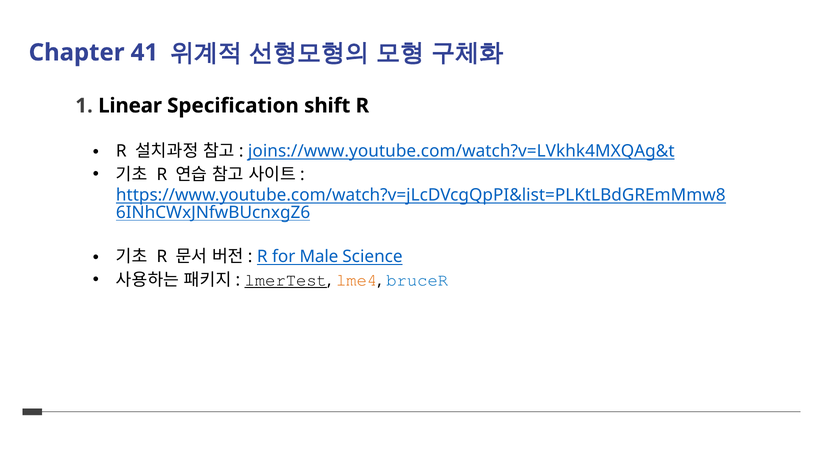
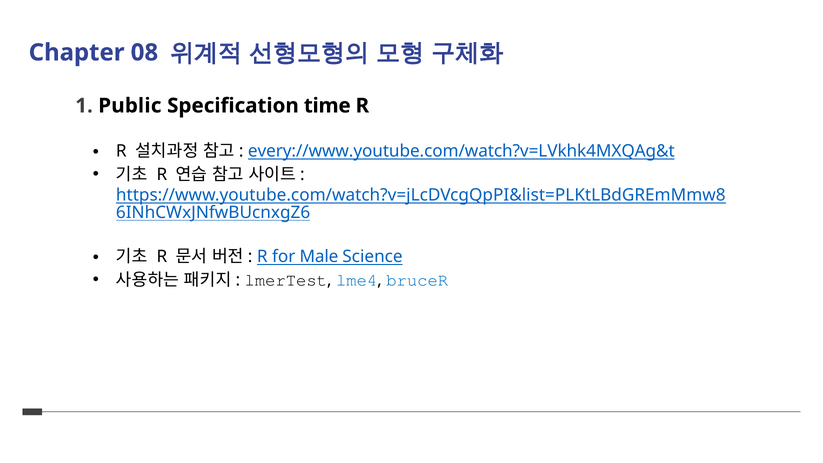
41: 41 -> 08
Linear: Linear -> Public
shift: shift -> time
joins://www.youtube.com/watch?v=LVkhk4MXQAg&t: joins://www.youtube.com/watch?v=LVkhk4MXQAg&t -> every://www.youtube.com/watch?v=LVkhk4MXQAg&t
lmerTest underline: present -> none
lme4 colour: orange -> blue
